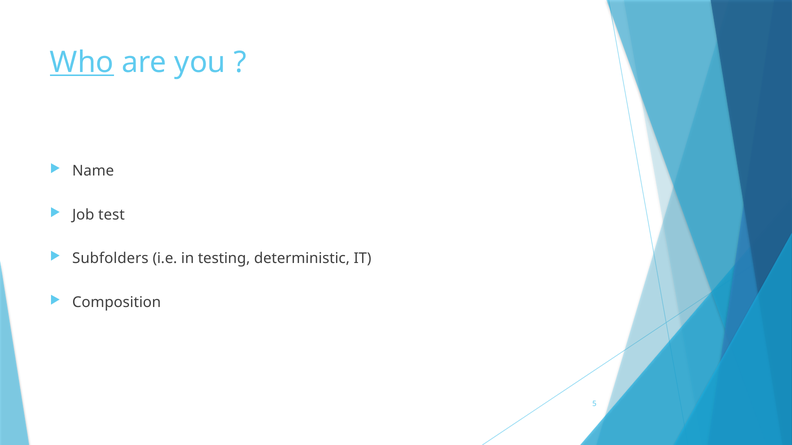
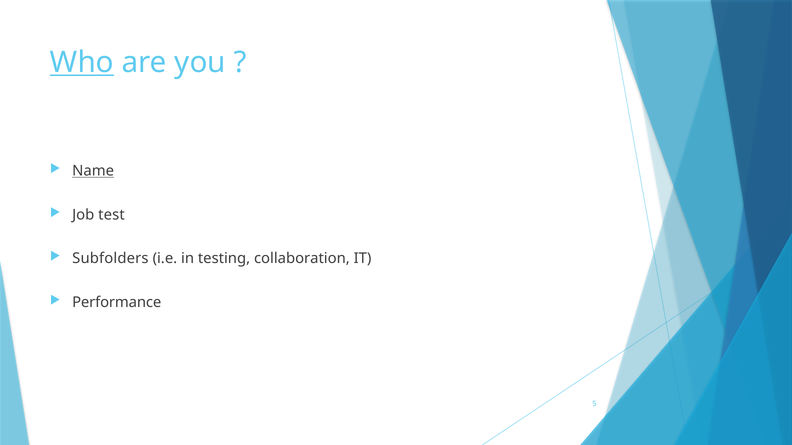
Name underline: none -> present
deterministic: deterministic -> collaboration
Composition: Composition -> Performance
